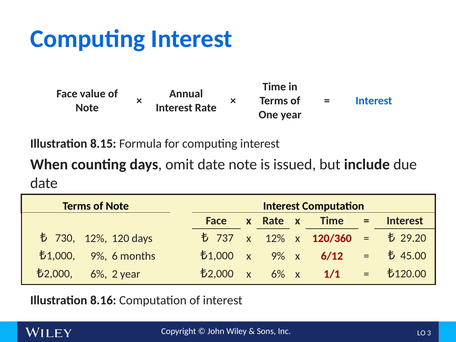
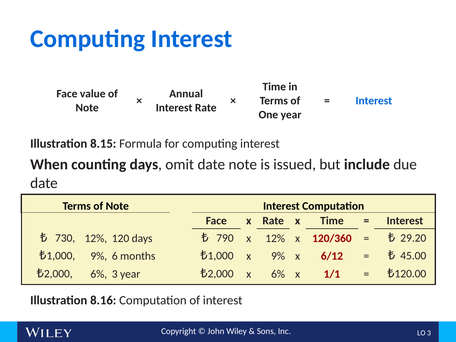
737: 737 -> 790
6% 2: 2 -> 3
